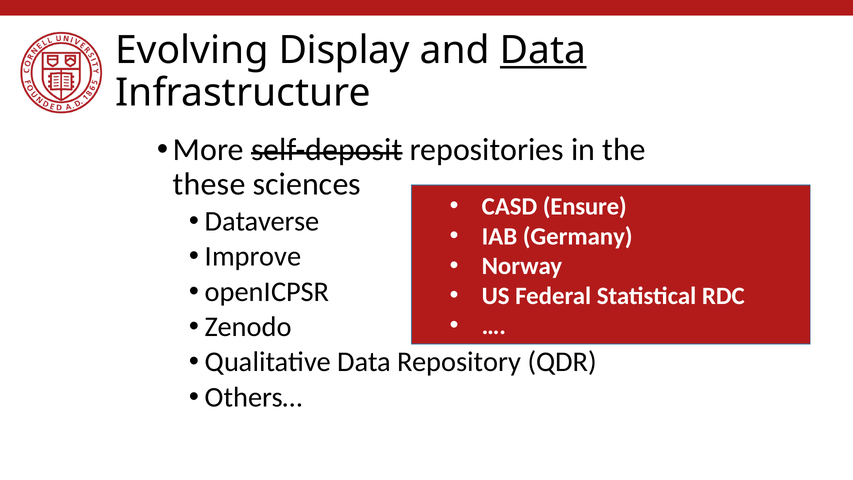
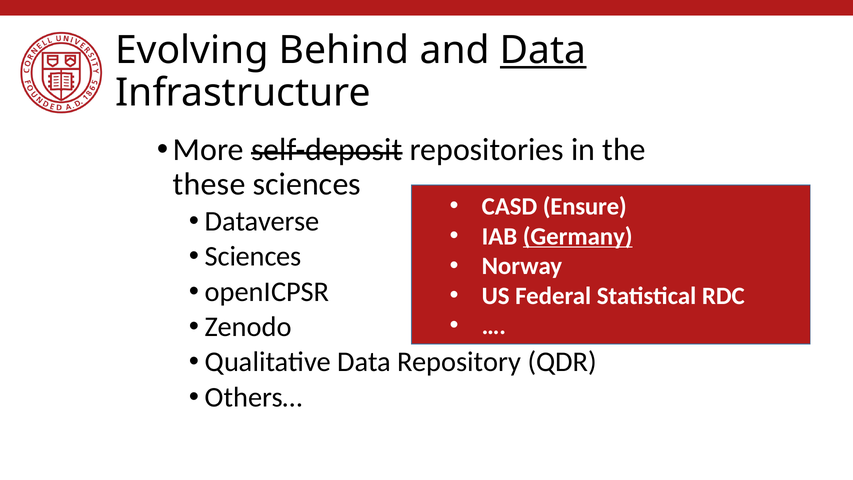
Display: Display -> Behind
Germany underline: none -> present
Improve at (253, 256): Improve -> Sciences
